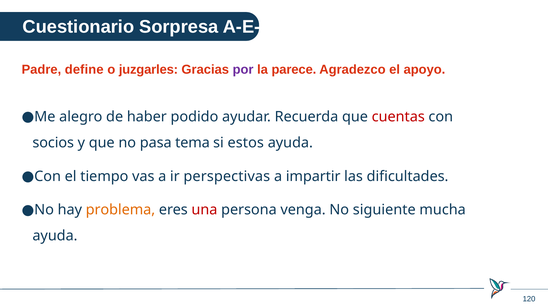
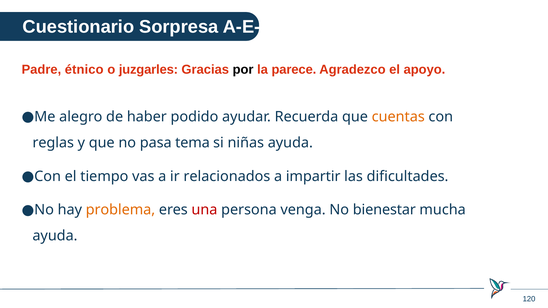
define: define -> étnico
por colour: purple -> black
cuentas colour: red -> orange
socios: socios -> reglas
estos: estos -> niñas
perspectivas: perspectivas -> relacionados
siguiente: siguiente -> bienestar
